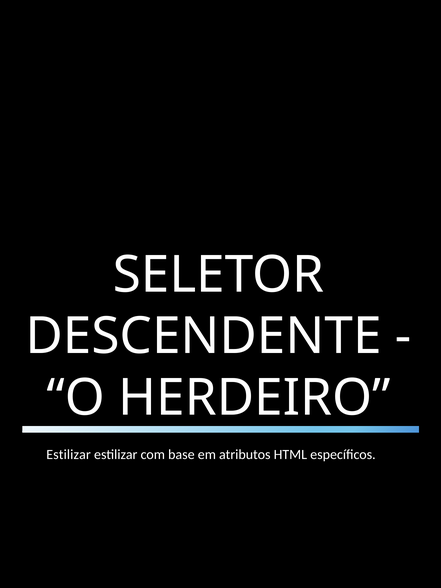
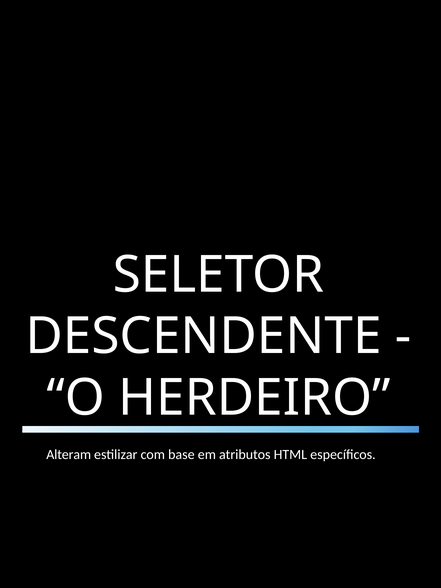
Estilizar at (69, 455): Estilizar -> Alteram
